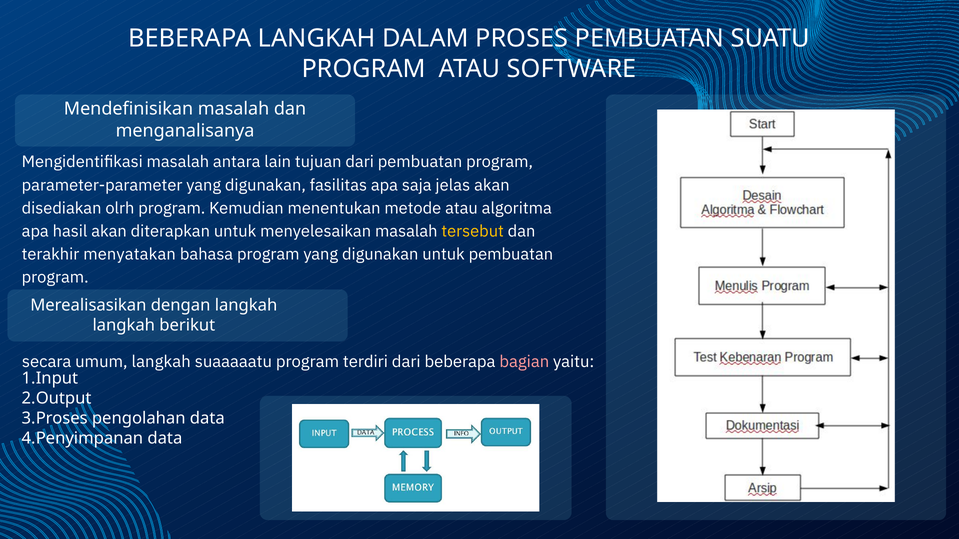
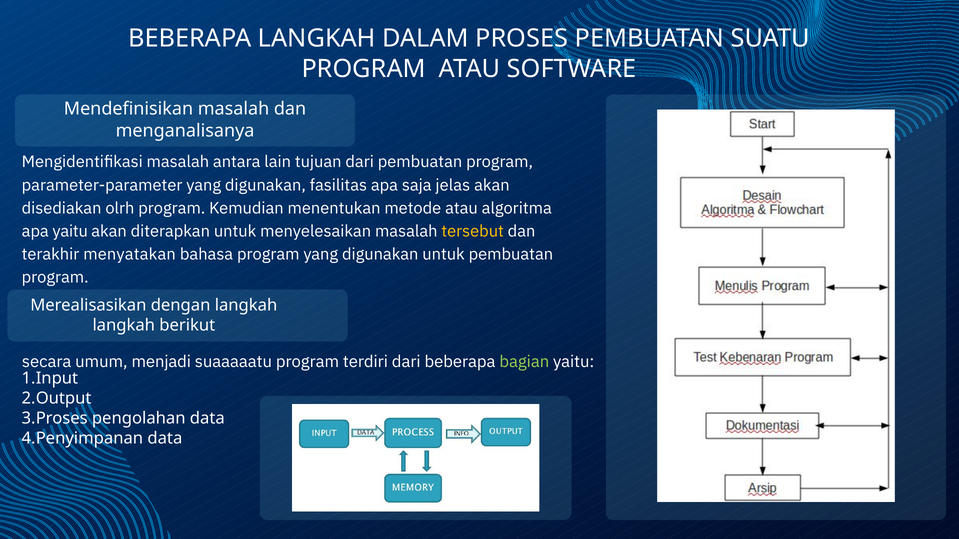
apa hasil: hasil -> yaitu
umum langkah: langkah -> menjadi
bagian colour: pink -> light green
